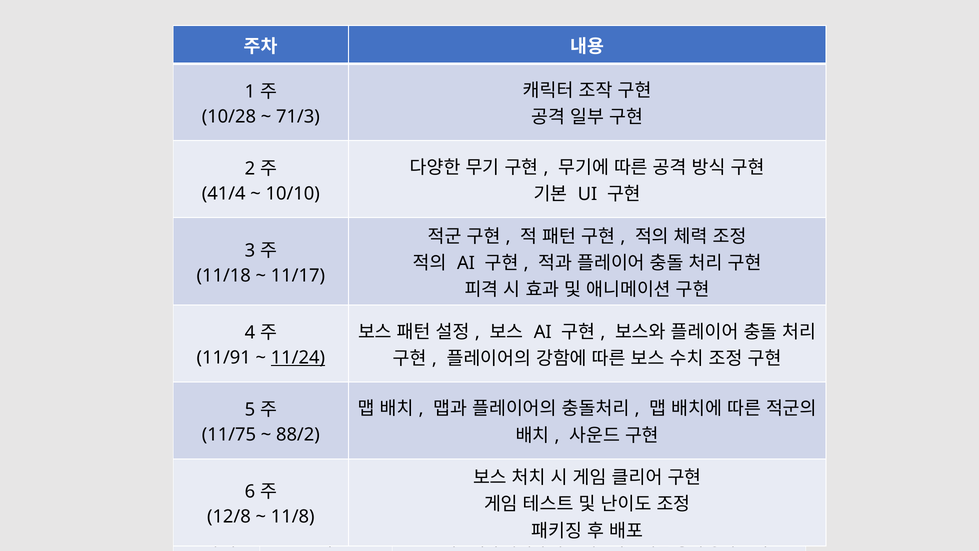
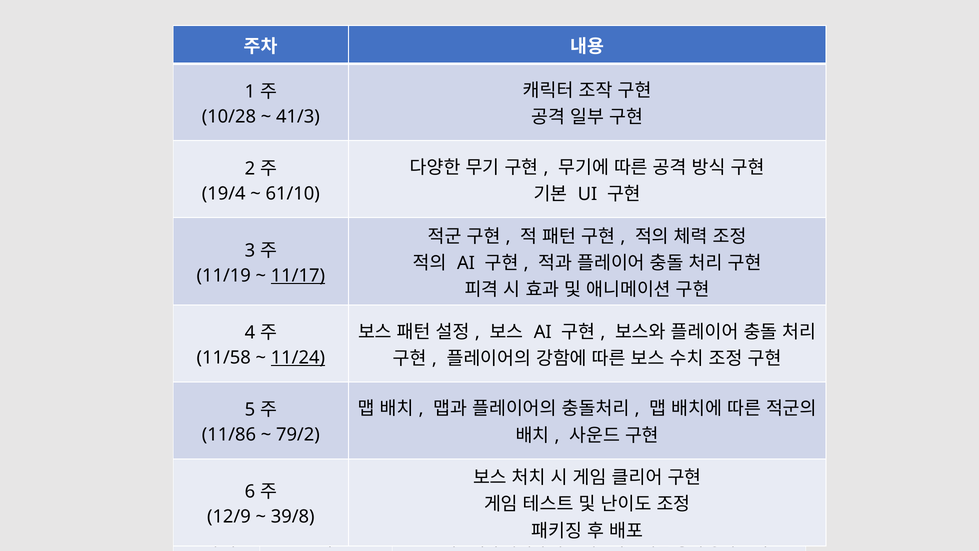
71/3: 71/3 -> 41/3
41/4: 41/4 -> 19/4
10/10: 10/10 -> 61/10
11/18: 11/18 -> 11/19
11/17 underline: none -> present
11/91: 11/91 -> 11/58
11/75: 11/75 -> 11/86
88/2: 88/2 -> 79/2
12/8: 12/8 -> 12/9
11/8: 11/8 -> 39/8
